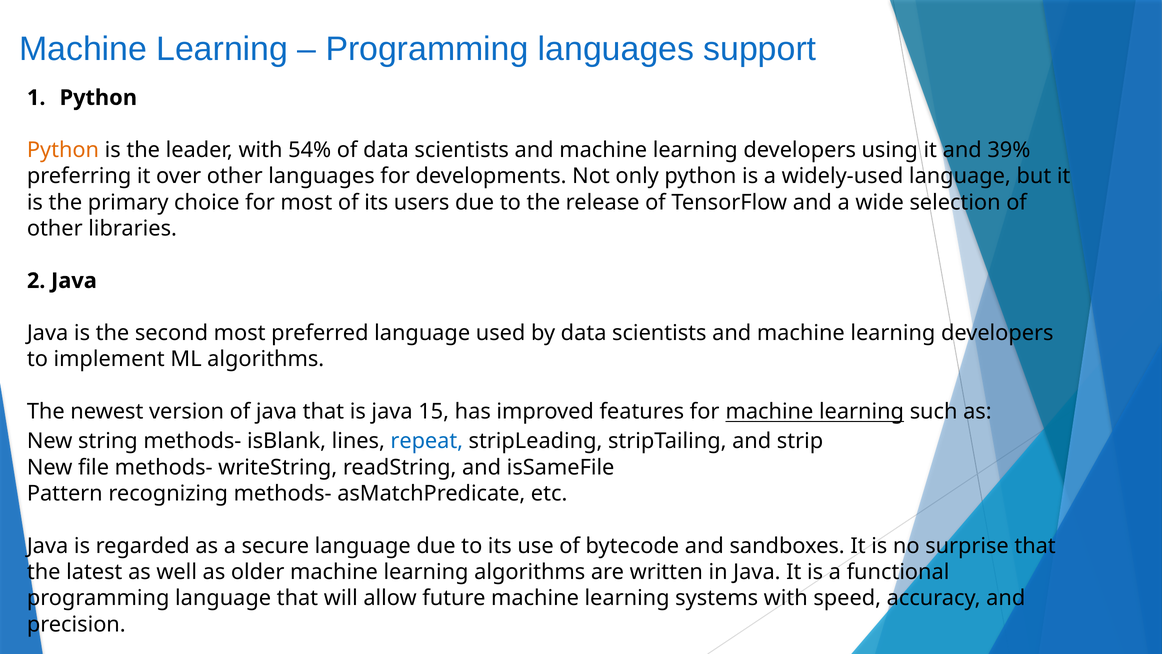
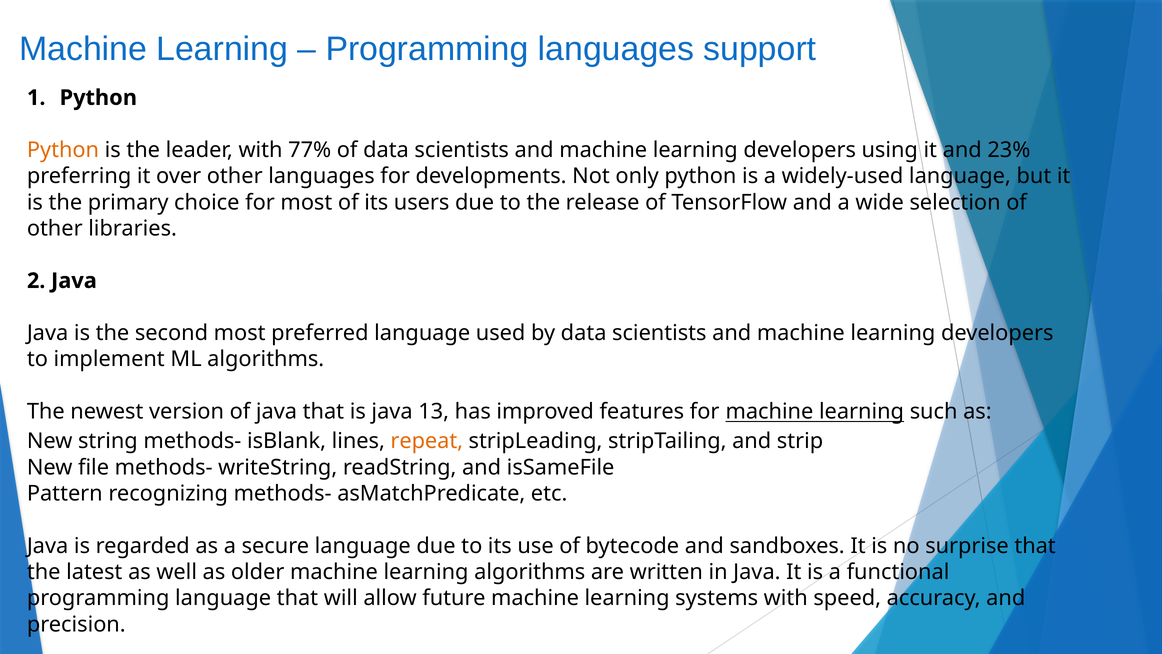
54%: 54% -> 77%
39%: 39% -> 23%
15: 15 -> 13
repeat colour: blue -> orange
